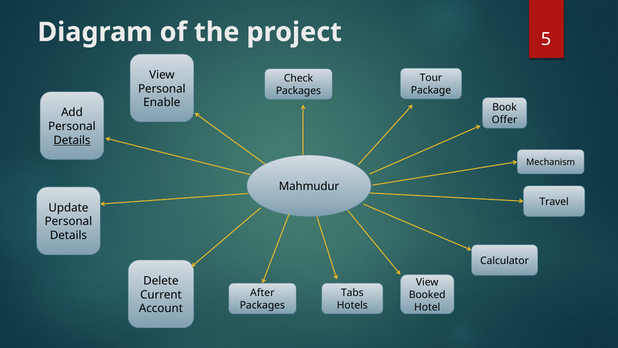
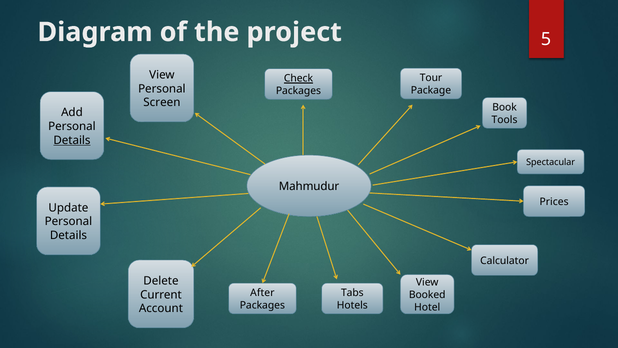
Check underline: none -> present
Enable: Enable -> Screen
Offer: Offer -> Tools
Mechanism: Mechanism -> Spectacular
Travel: Travel -> Prices
